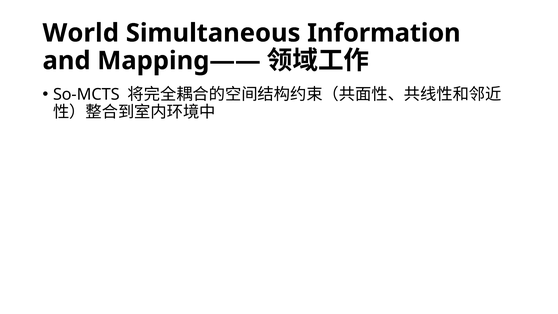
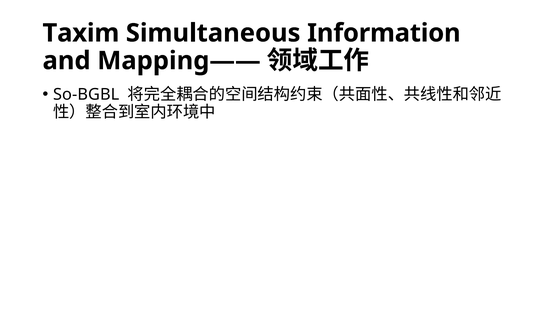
World: World -> Taxim
So-MCTS: So-MCTS -> So-BGBL
